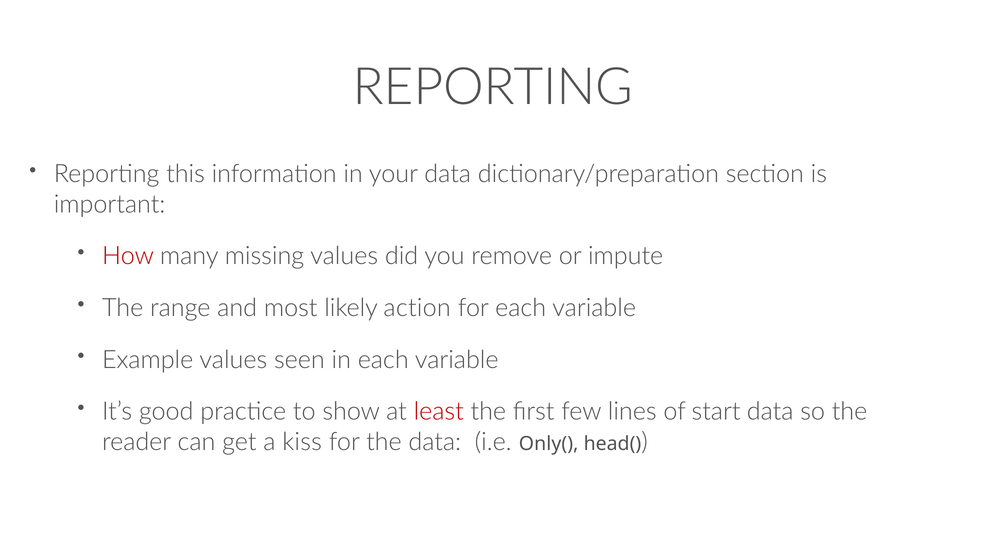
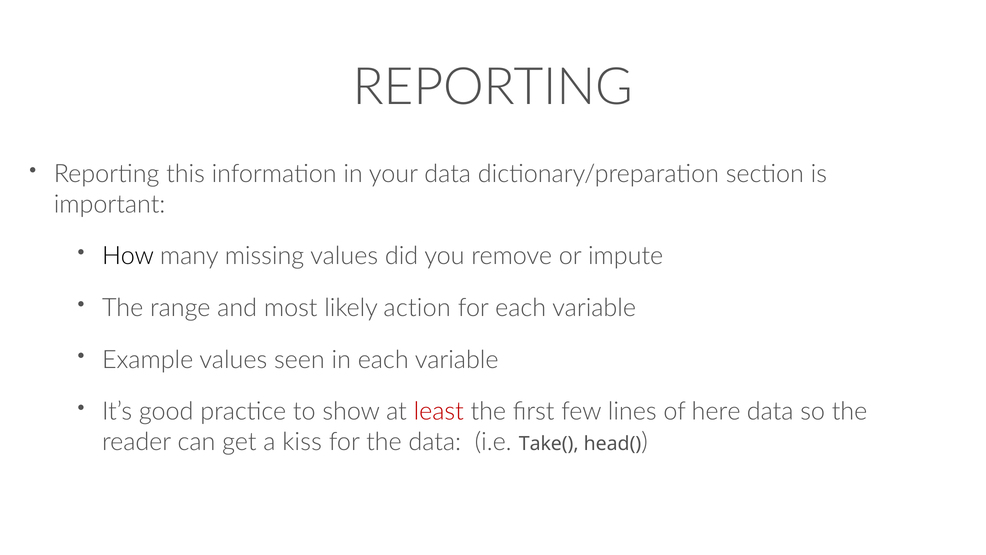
How colour: red -> black
start: start -> here
Only(: Only( -> Take(
